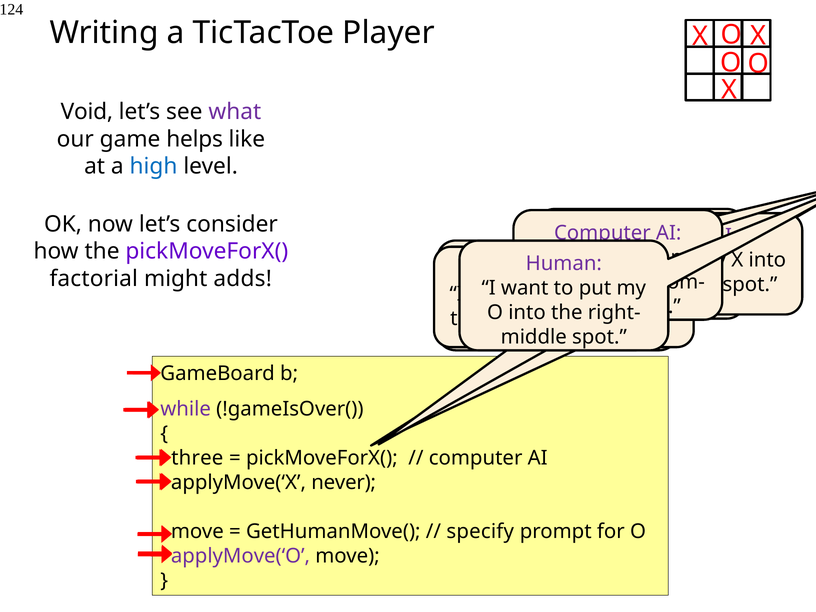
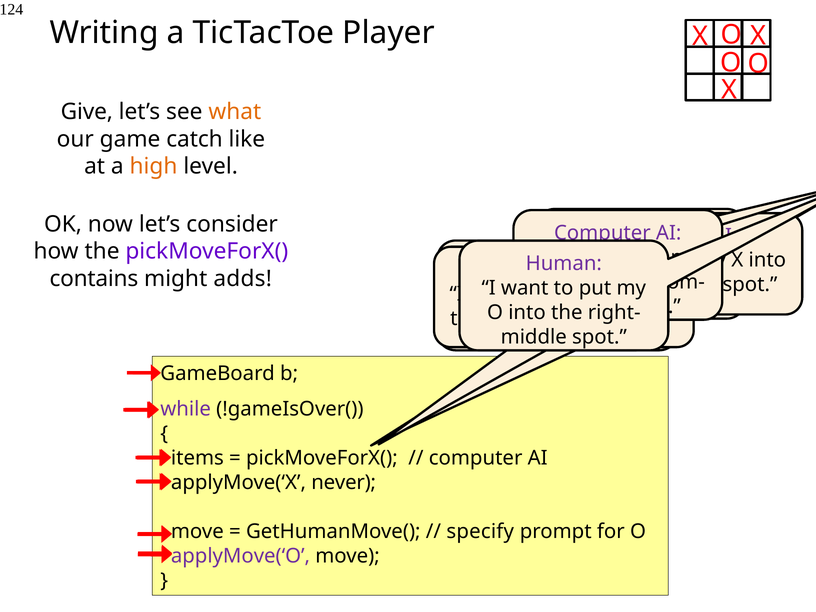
Void: Void -> Give
what colour: purple -> orange
helps: helps -> catch
high colour: blue -> orange
factorial: factorial -> contains
three: three -> items
